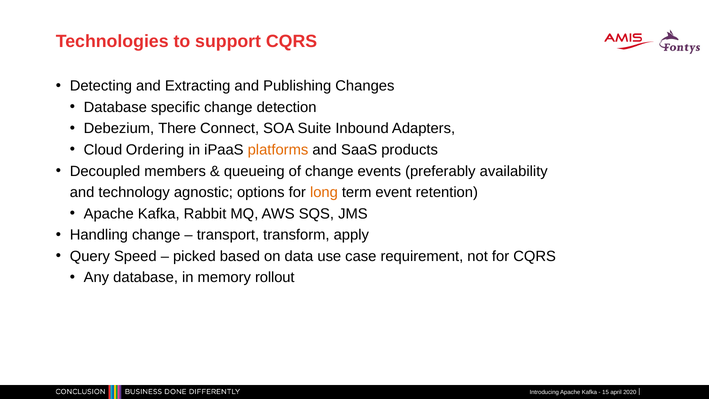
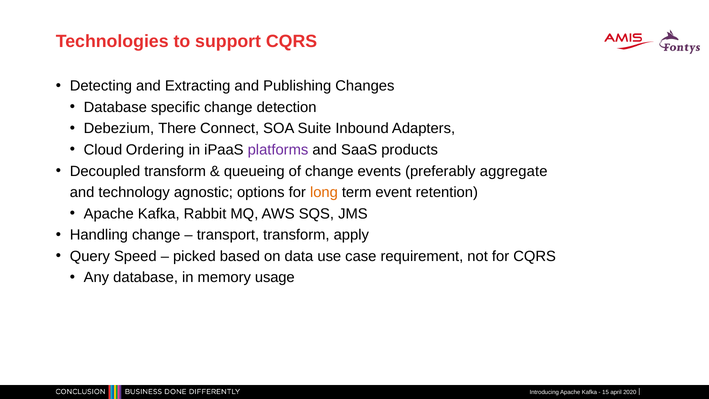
platforms colour: orange -> purple
Decoupled members: members -> transform
availability: availability -> aggregate
rollout: rollout -> usage
